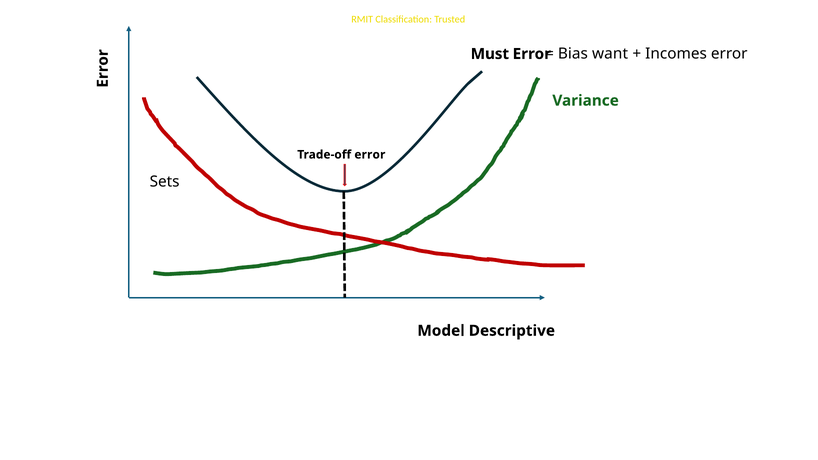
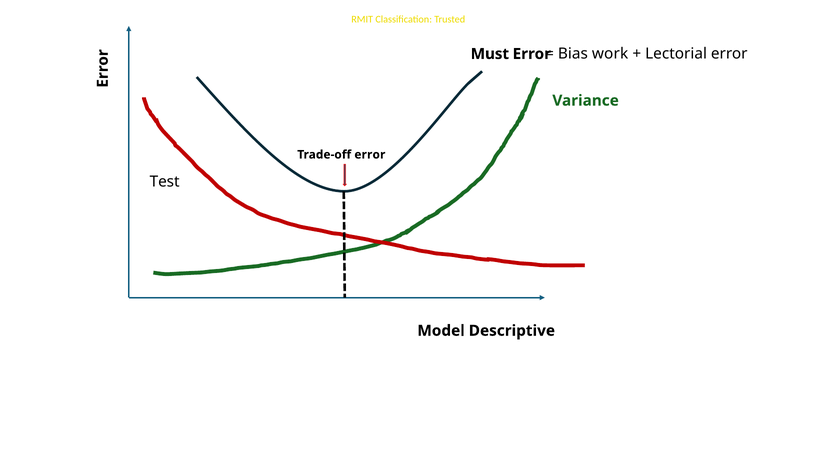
want: want -> work
Incomes: Incomes -> Lectorial
Sets: Sets -> Test
